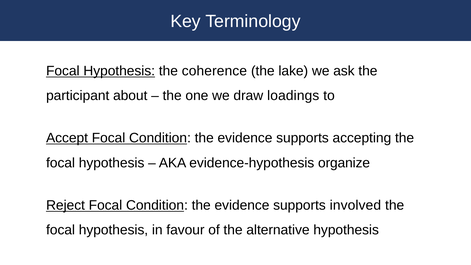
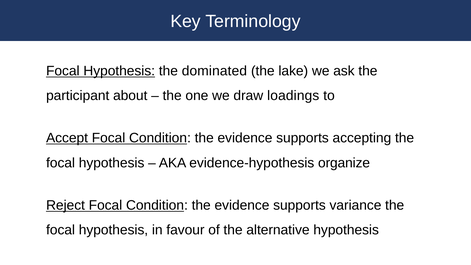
coherence: coherence -> dominated
involved: involved -> variance
